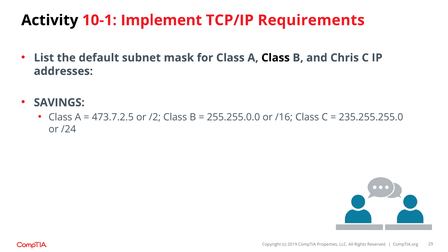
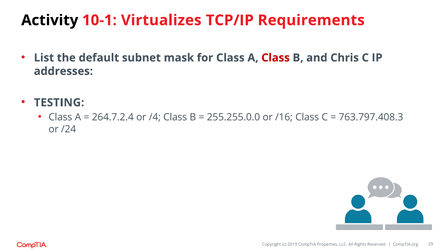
Implement: Implement -> Virtualizes
Class at (276, 58) colour: black -> red
SAVINGS: SAVINGS -> TESTING
473.7.2.5: 473.7.2.5 -> 264.7.2.4
/2: /2 -> /4
235.255.255.0: 235.255.255.0 -> 763.797.408.3
